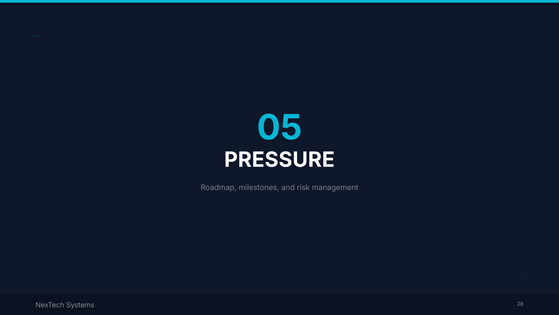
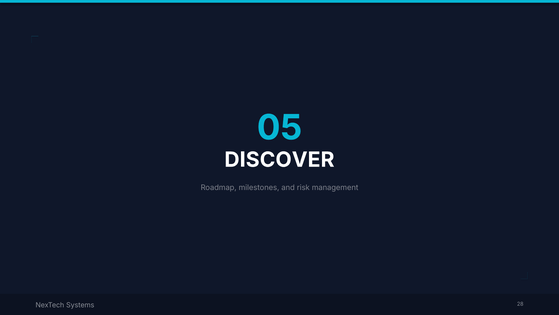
PRESSURE: PRESSURE -> DISCOVER
